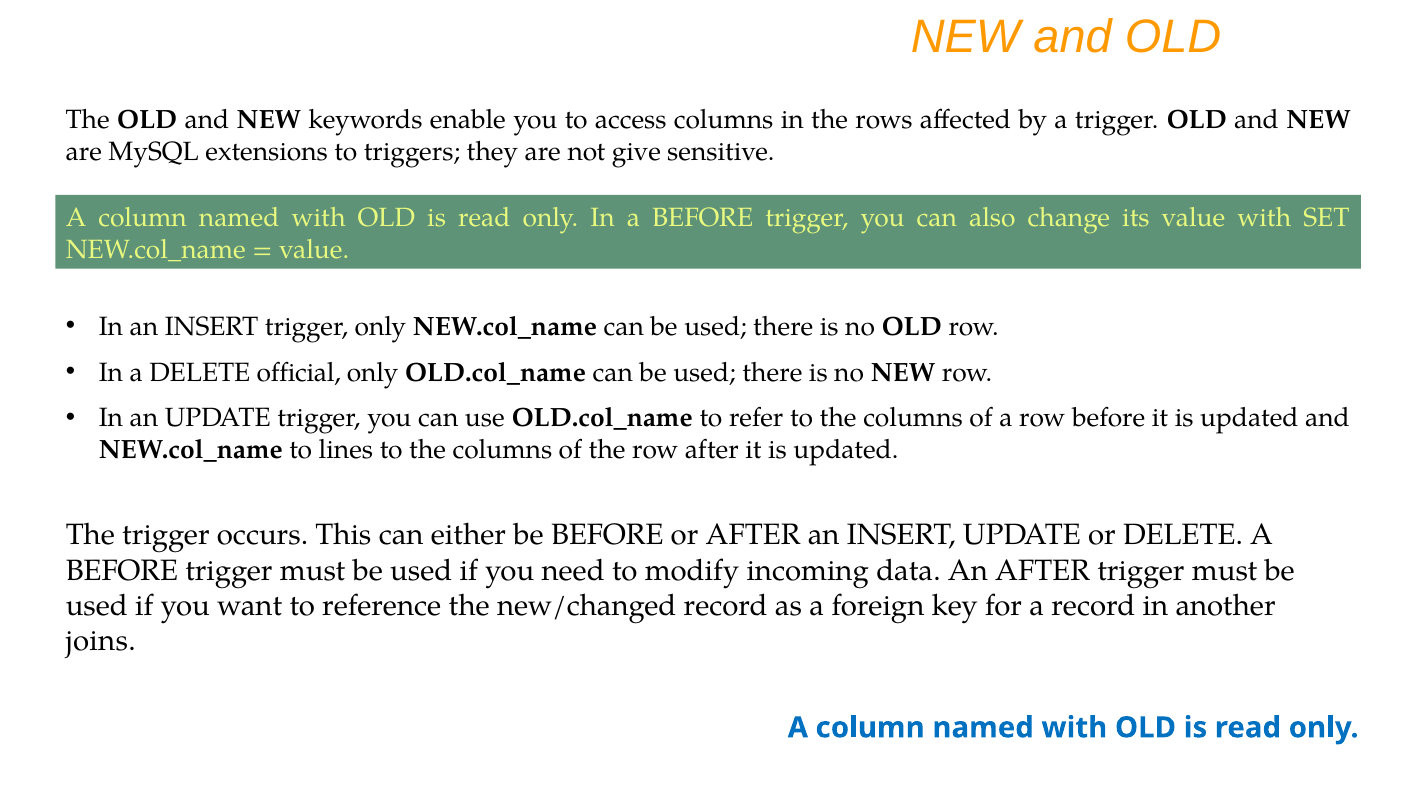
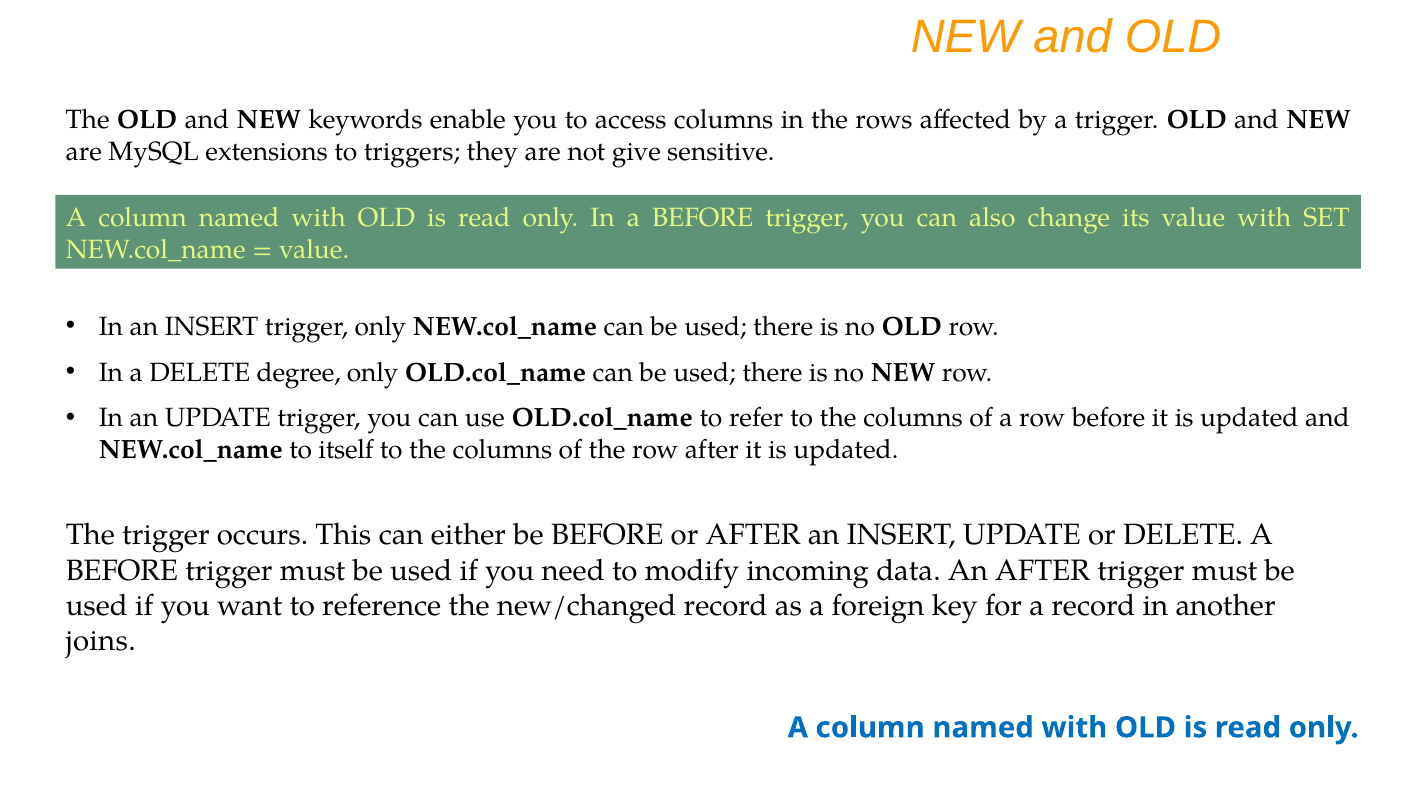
official: official -> degree
lines: lines -> itself
